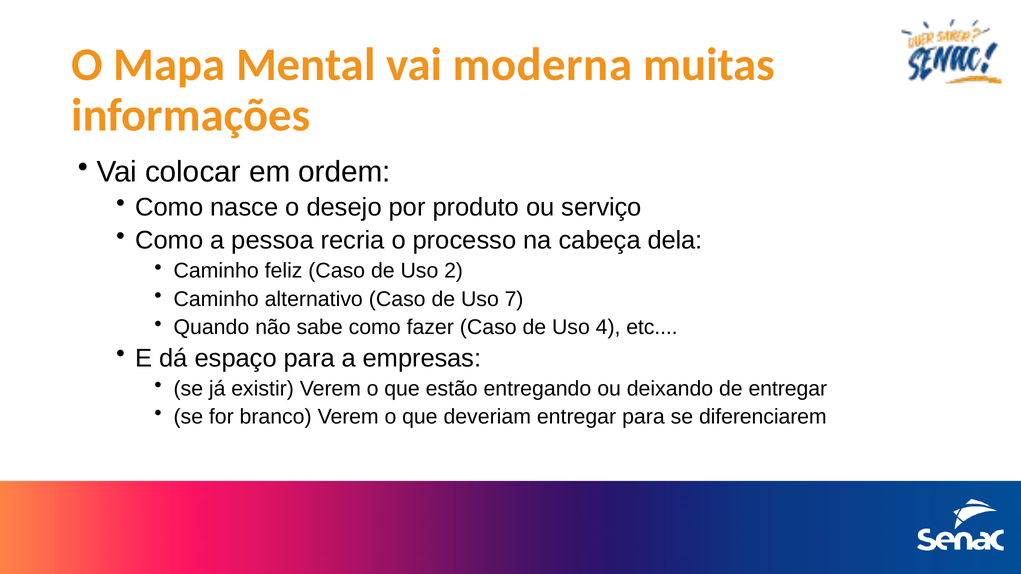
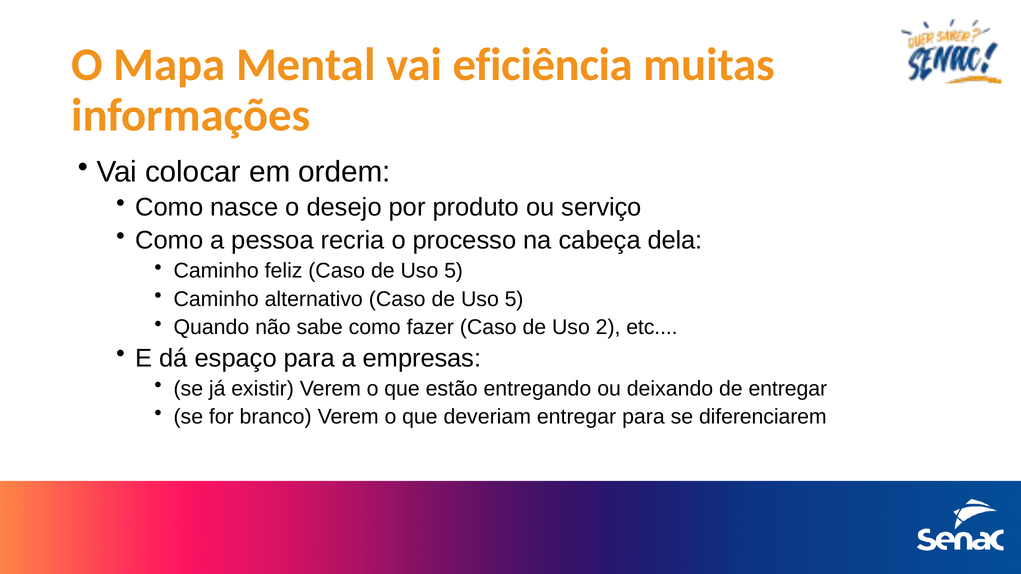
moderna: moderna -> eficiência
2 at (454, 271): 2 -> 5
7 at (514, 299): 7 -> 5
4: 4 -> 2
